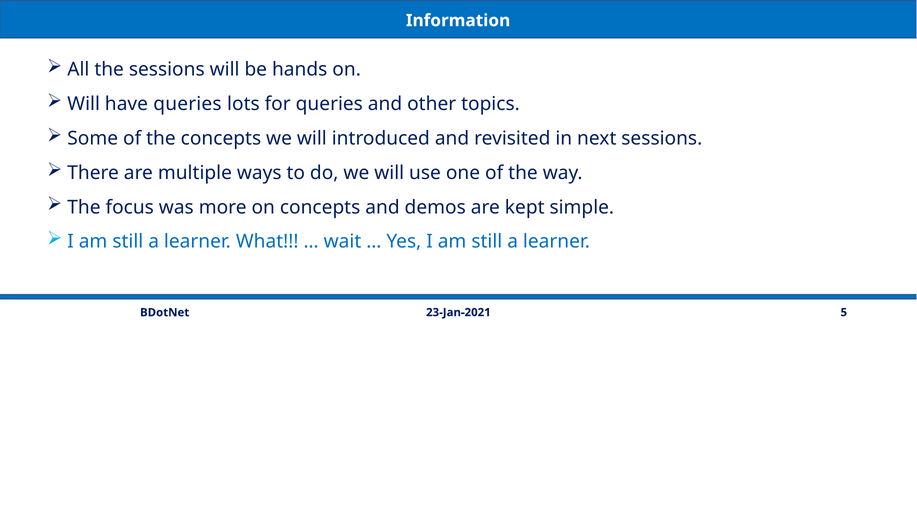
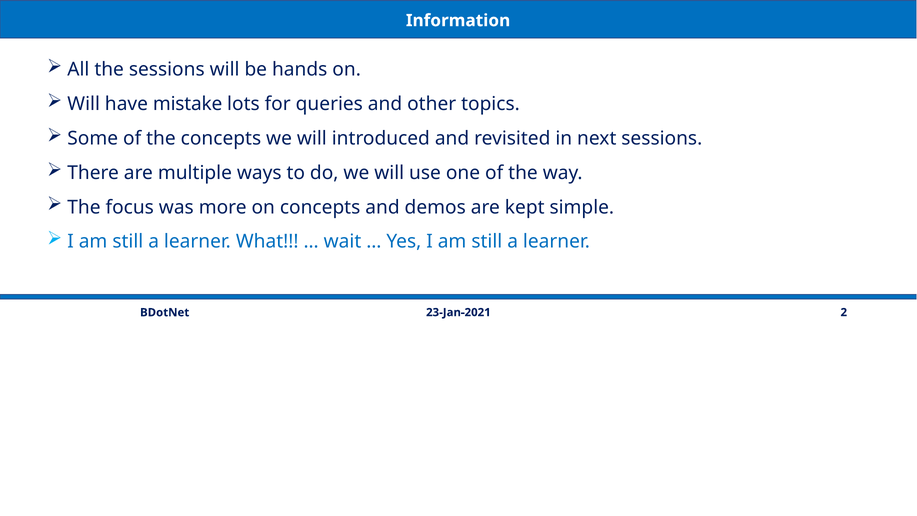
have queries: queries -> mistake
5: 5 -> 2
